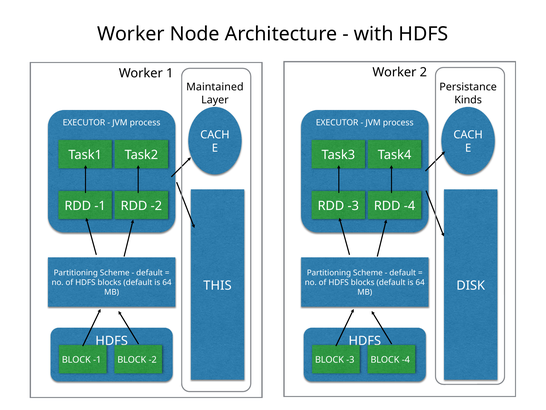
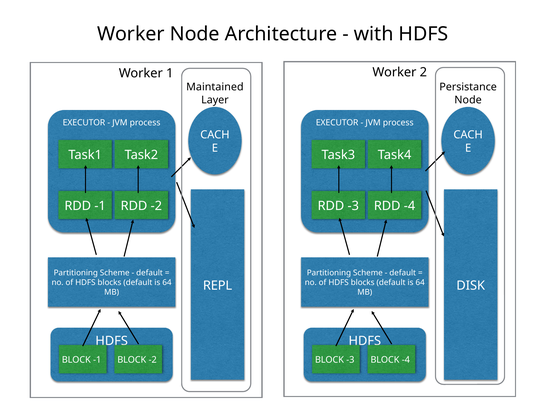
Kinds at (468, 100): Kinds -> Node
THIS: THIS -> REPL
